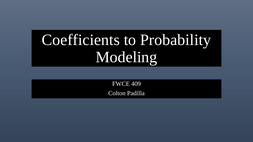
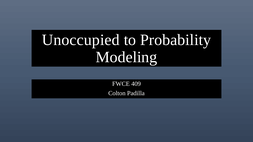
Coefficients: Coefficients -> Unoccupied
